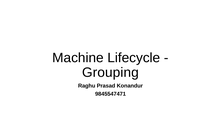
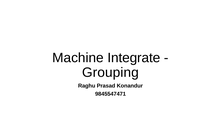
Lifecycle: Lifecycle -> Integrate
